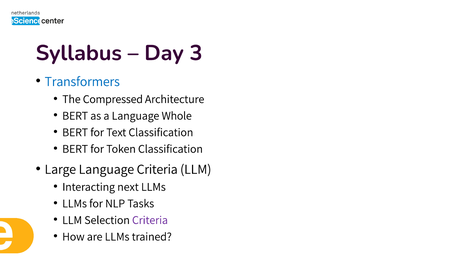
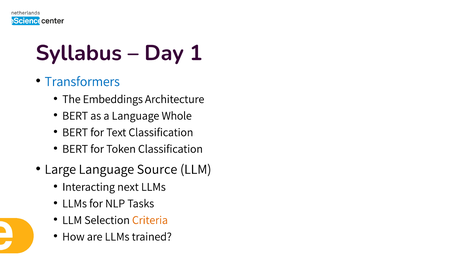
3: 3 -> 1
Compressed: Compressed -> Embeddings
Language Criteria: Criteria -> Source
Criteria at (150, 220) colour: purple -> orange
